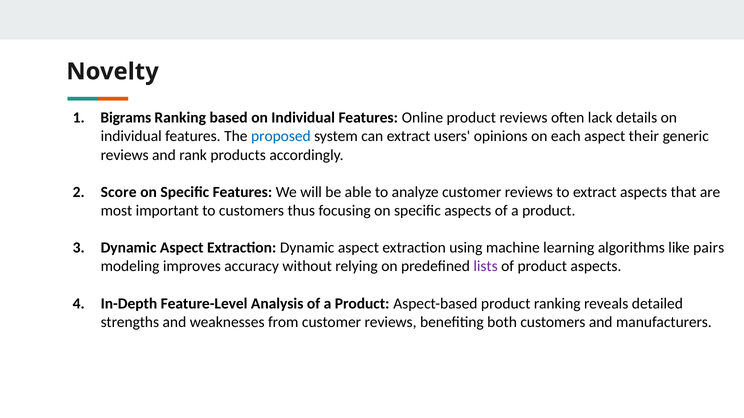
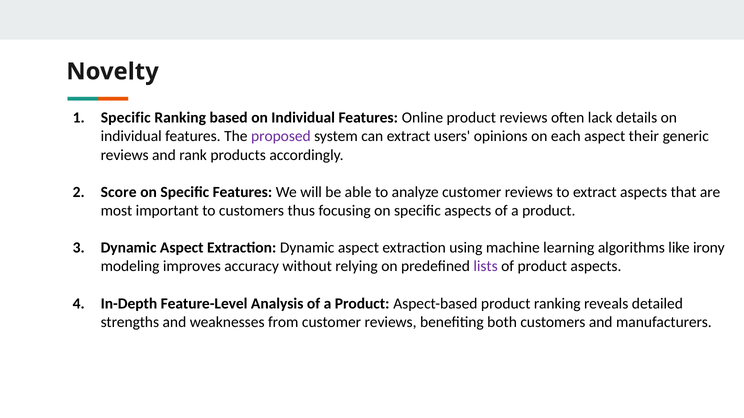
Bigrams at (126, 118): Bigrams -> Specific
proposed colour: blue -> purple
pairs: pairs -> irony
